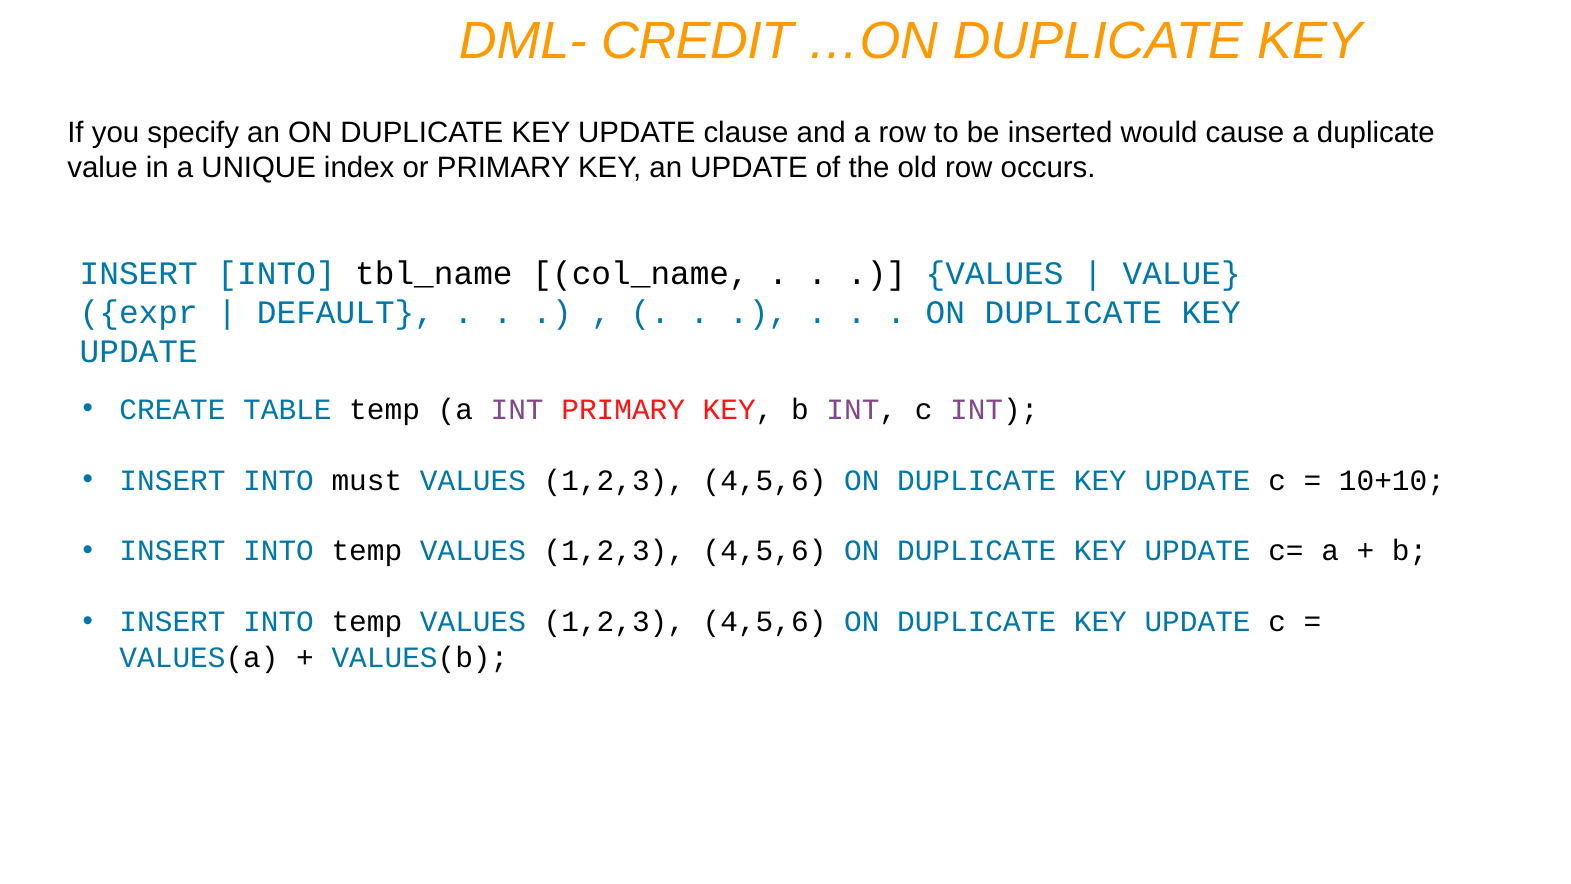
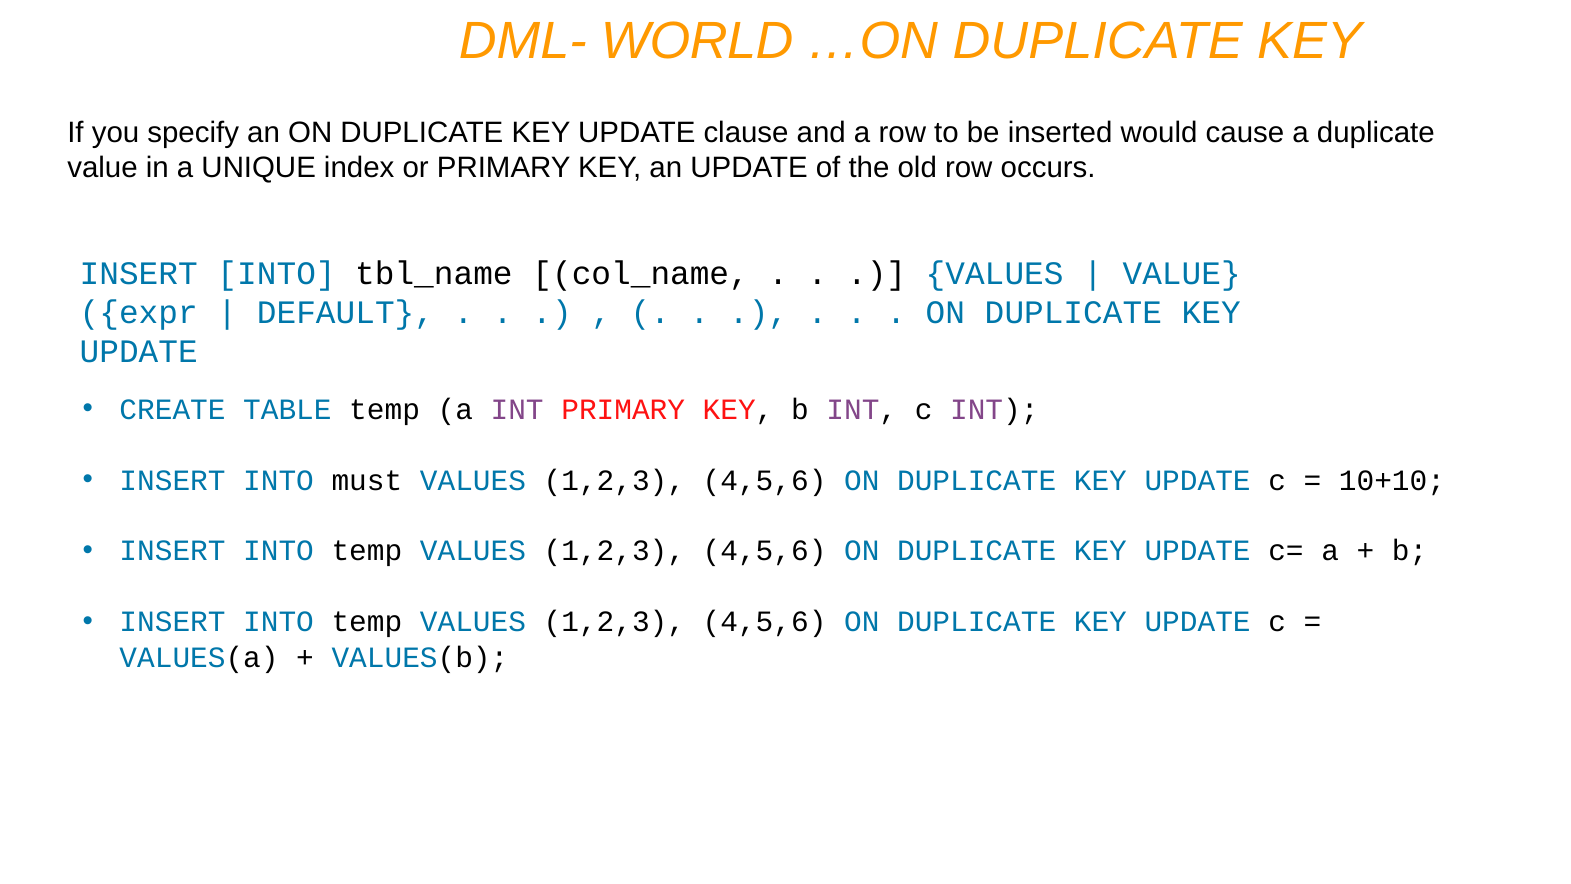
CREDIT: CREDIT -> WORLD
